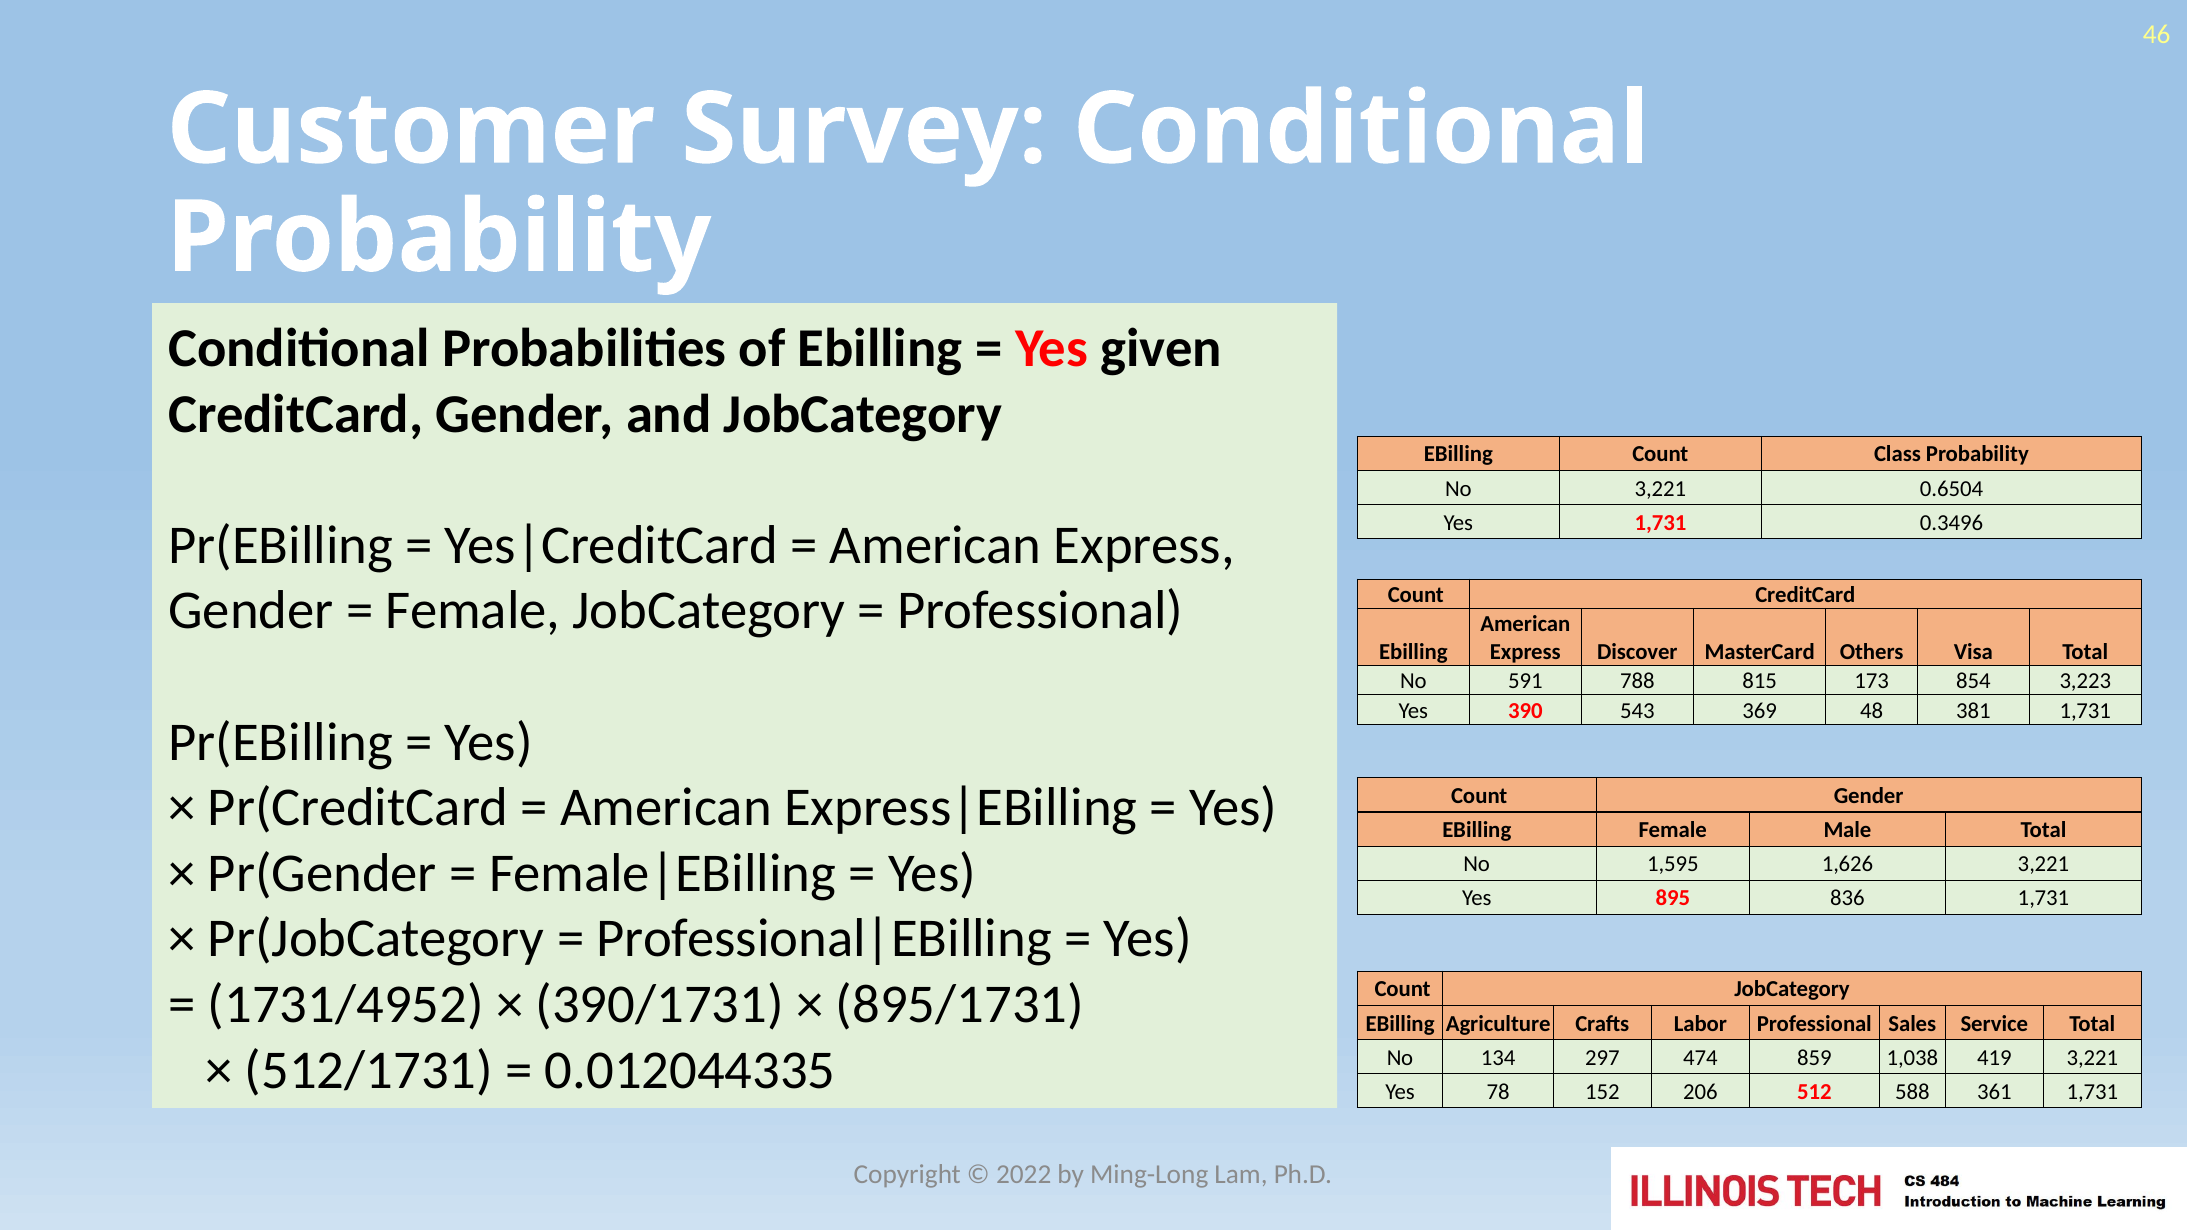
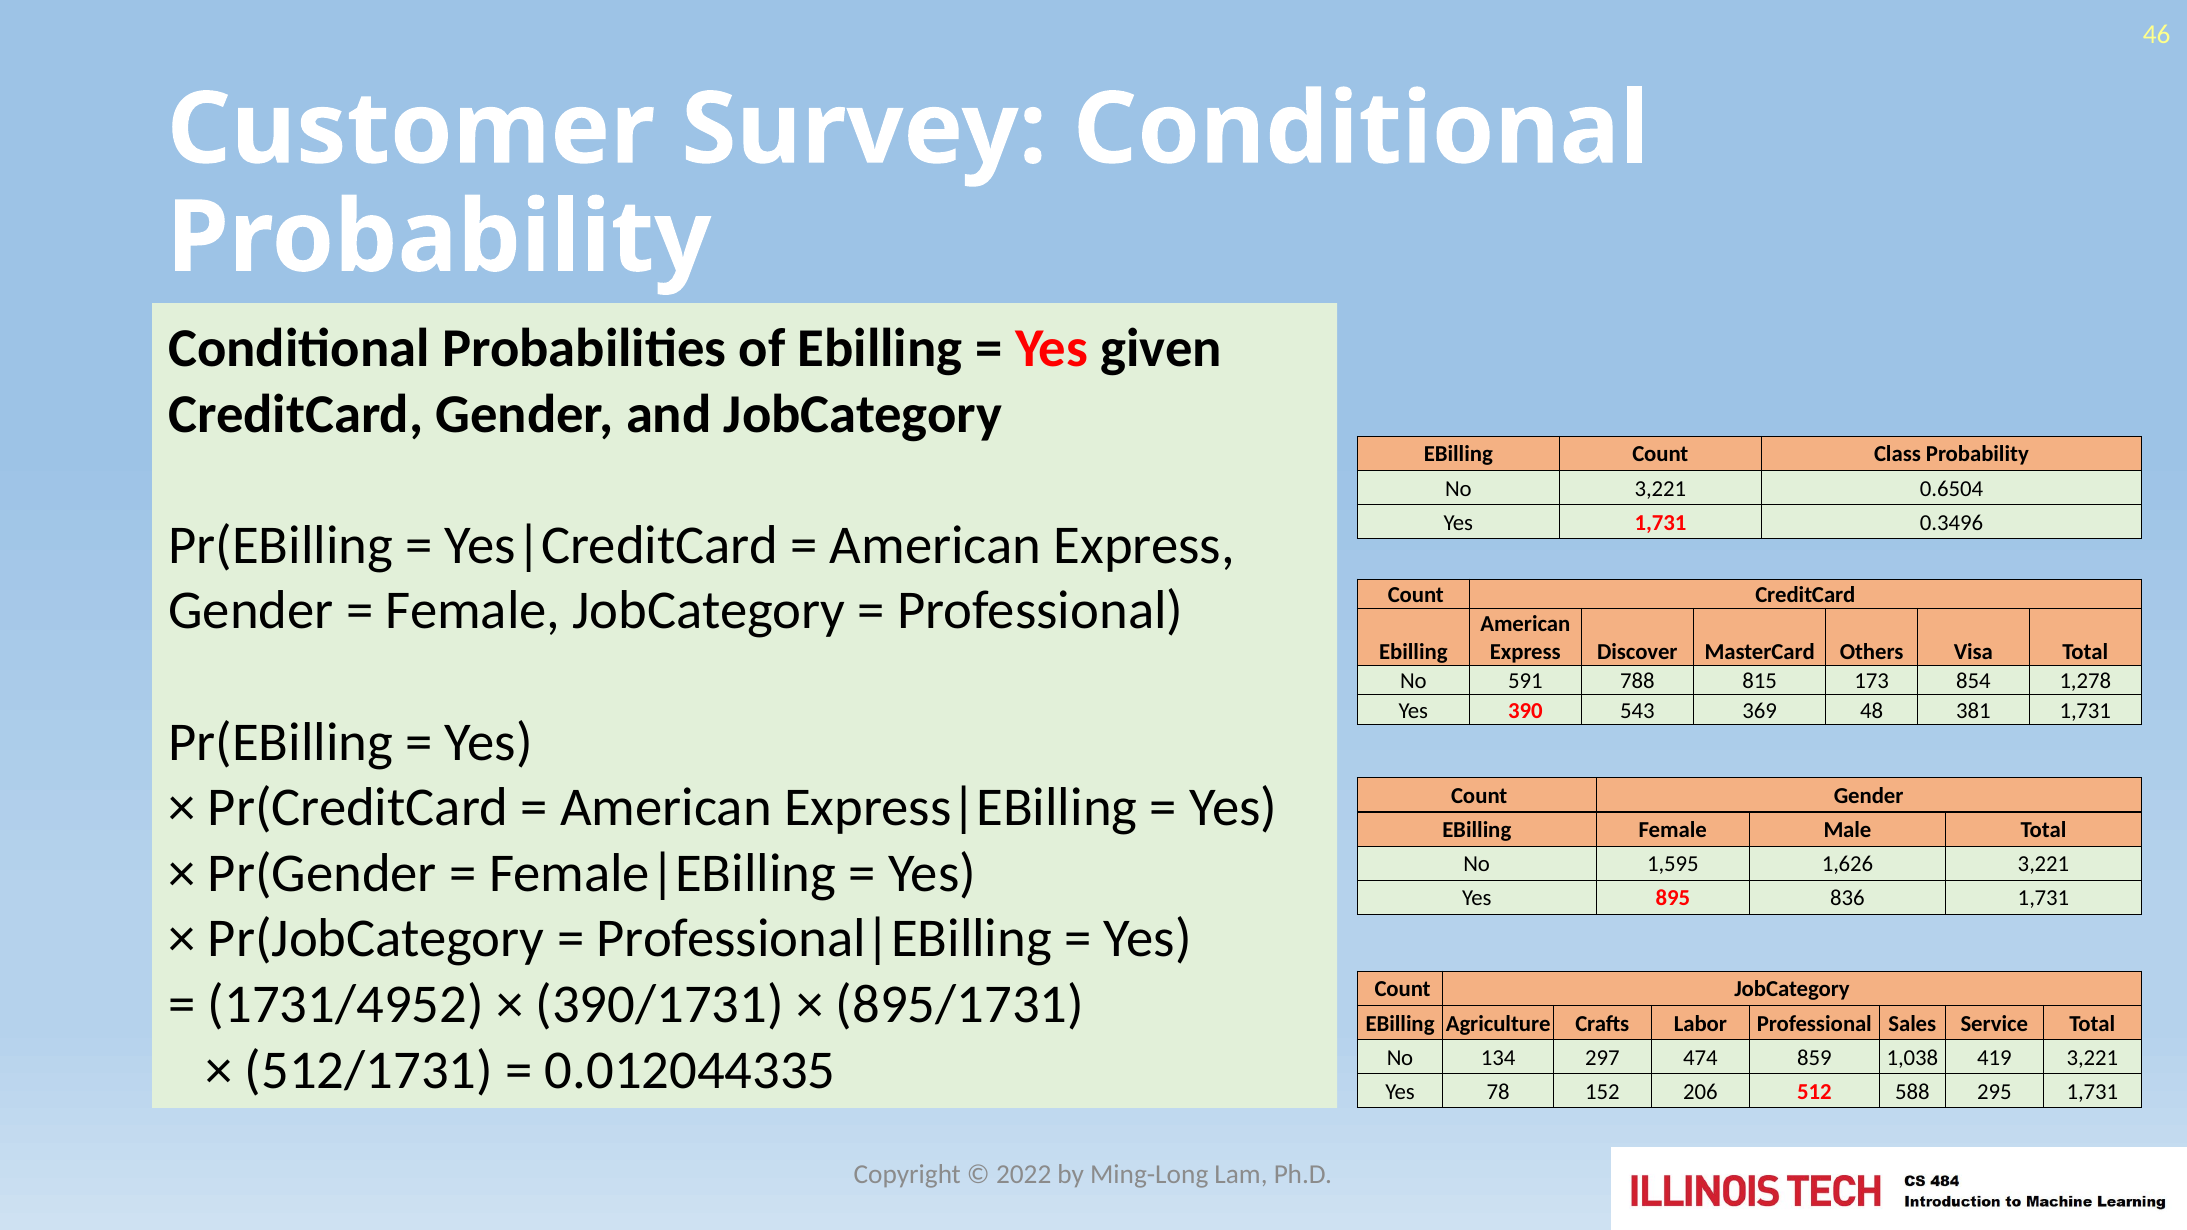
3,223: 3,223 -> 1,278
361: 361 -> 295
